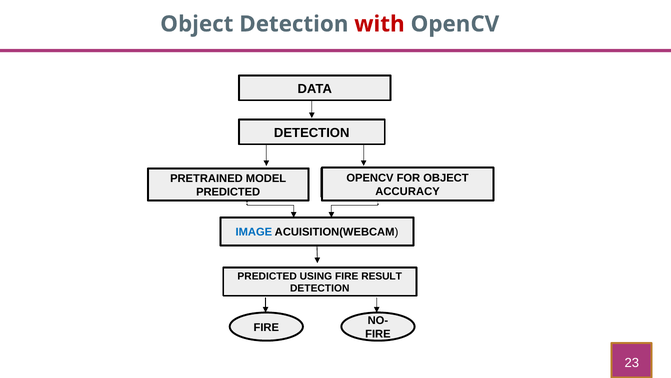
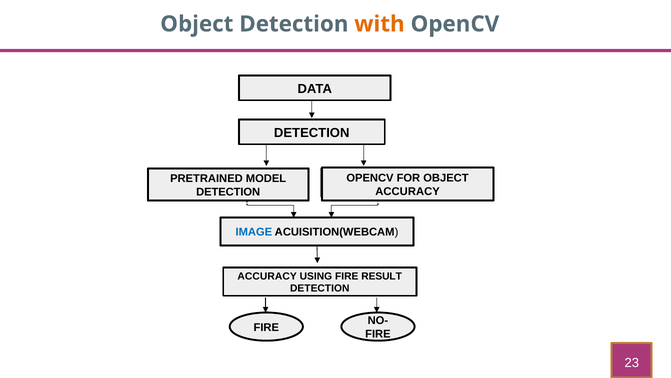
with colour: red -> orange
PREDICTED at (228, 192): PREDICTED -> DETECTION
PREDICTED at (267, 276): PREDICTED -> ACCURACY
